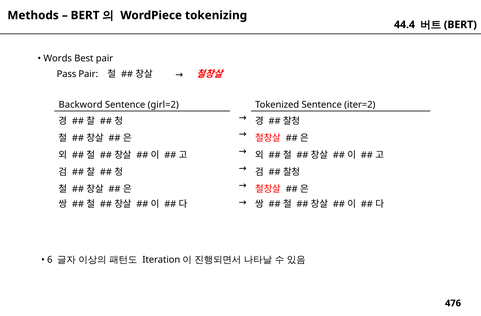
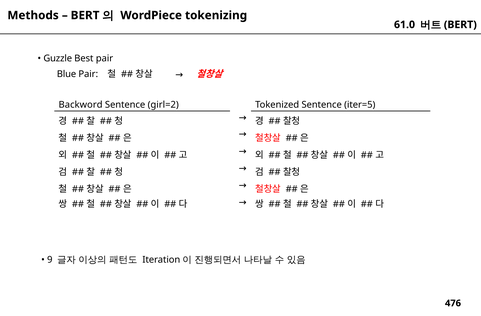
44.4: 44.4 -> 61.0
Words: Words -> Guzzle
Pass: Pass -> Blue
iter=2: iter=2 -> iter=5
6: 6 -> 9
